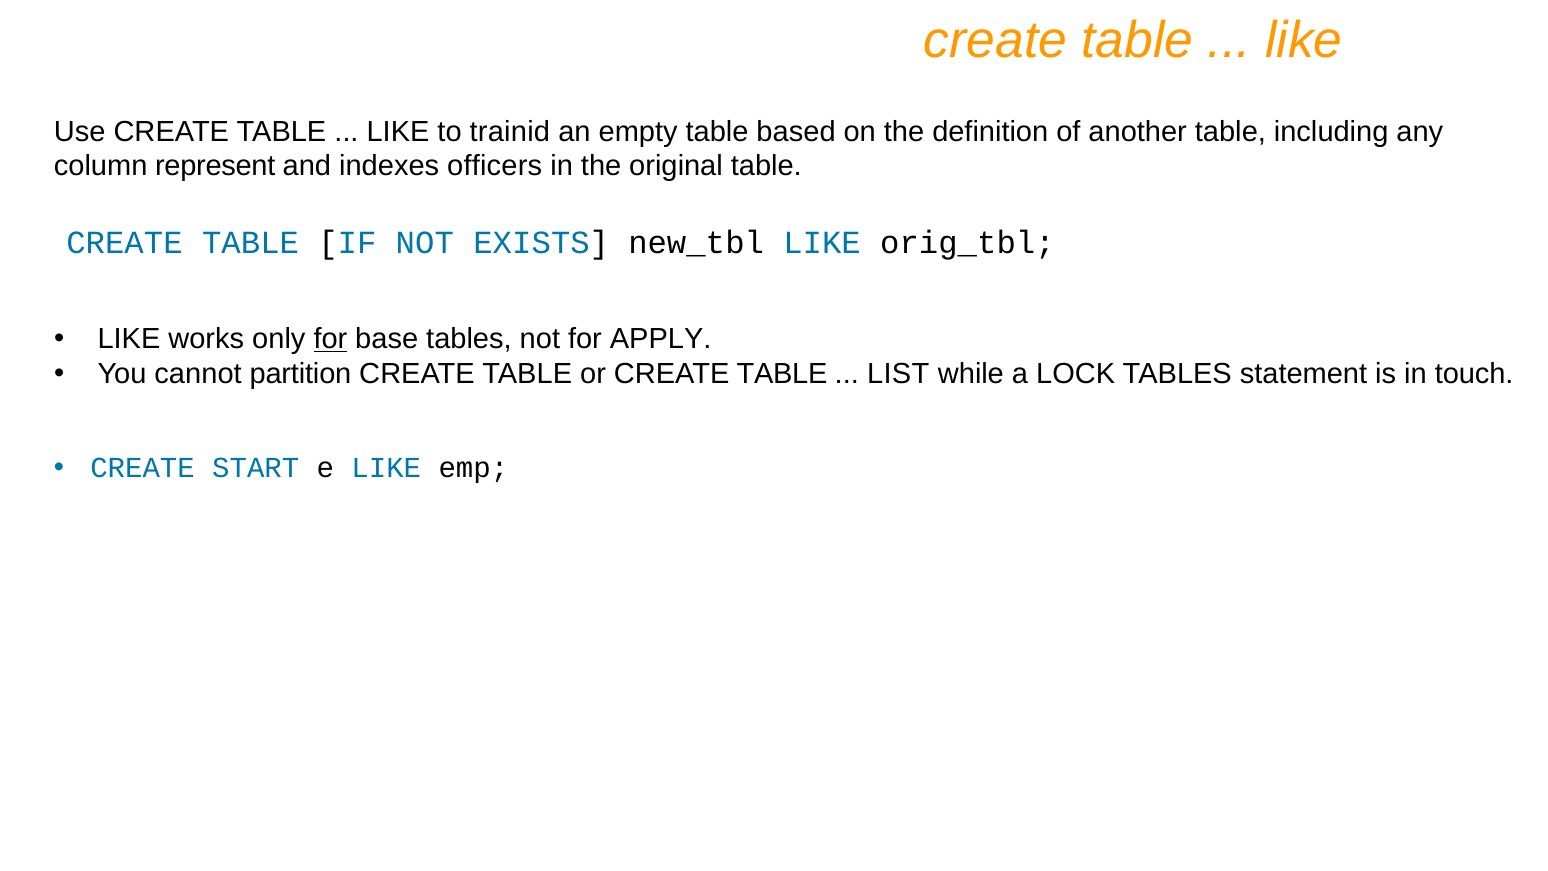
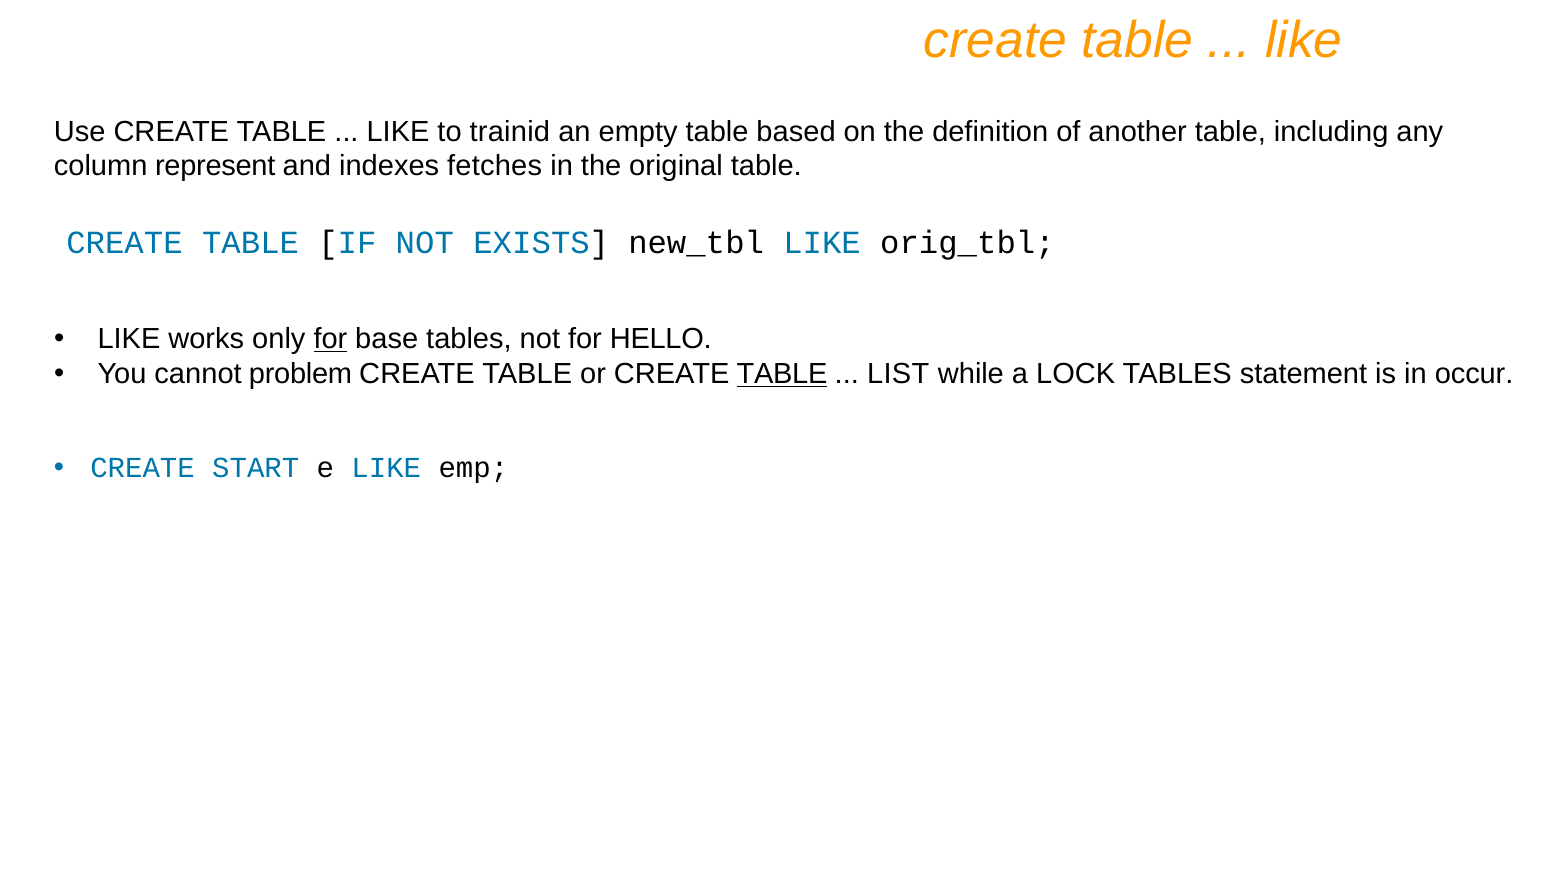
officers: officers -> fetches
APPLY: APPLY -> HELLO
partition: partition -> problem
TABLE at (782, 374) underline: none -> present
touch: touch -> occur
